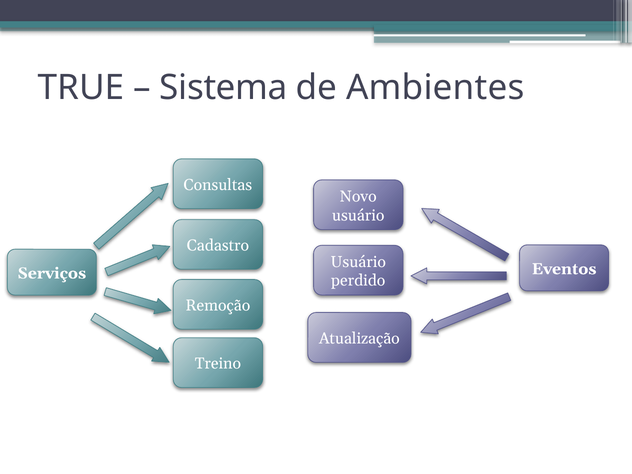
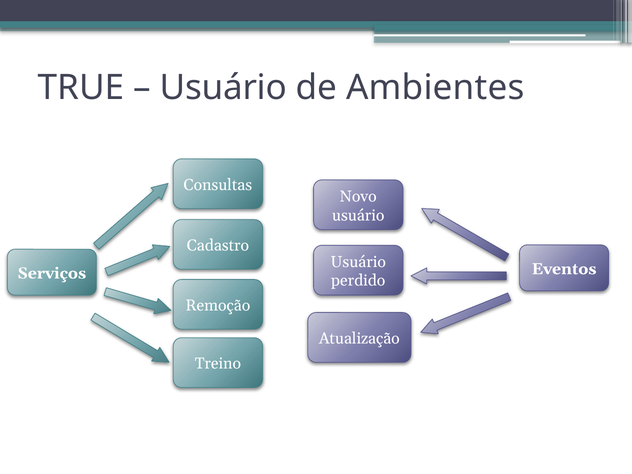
Sistema at (223, 88): Sistema -> Usuário
